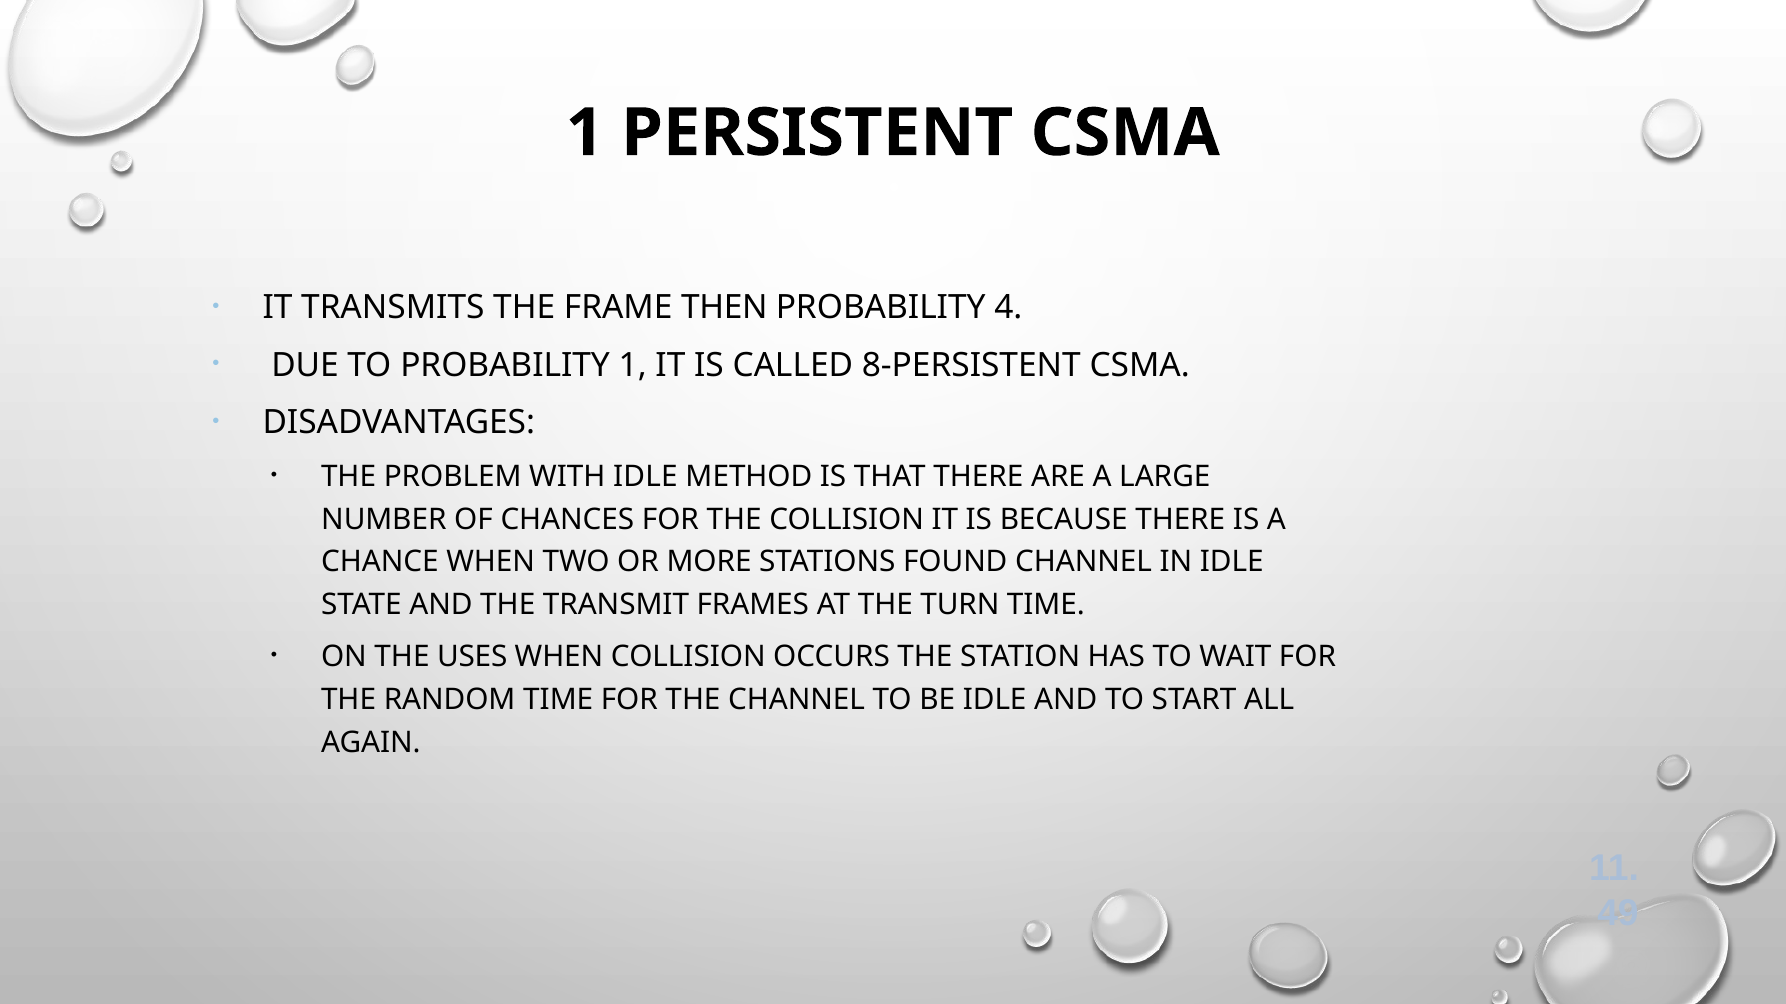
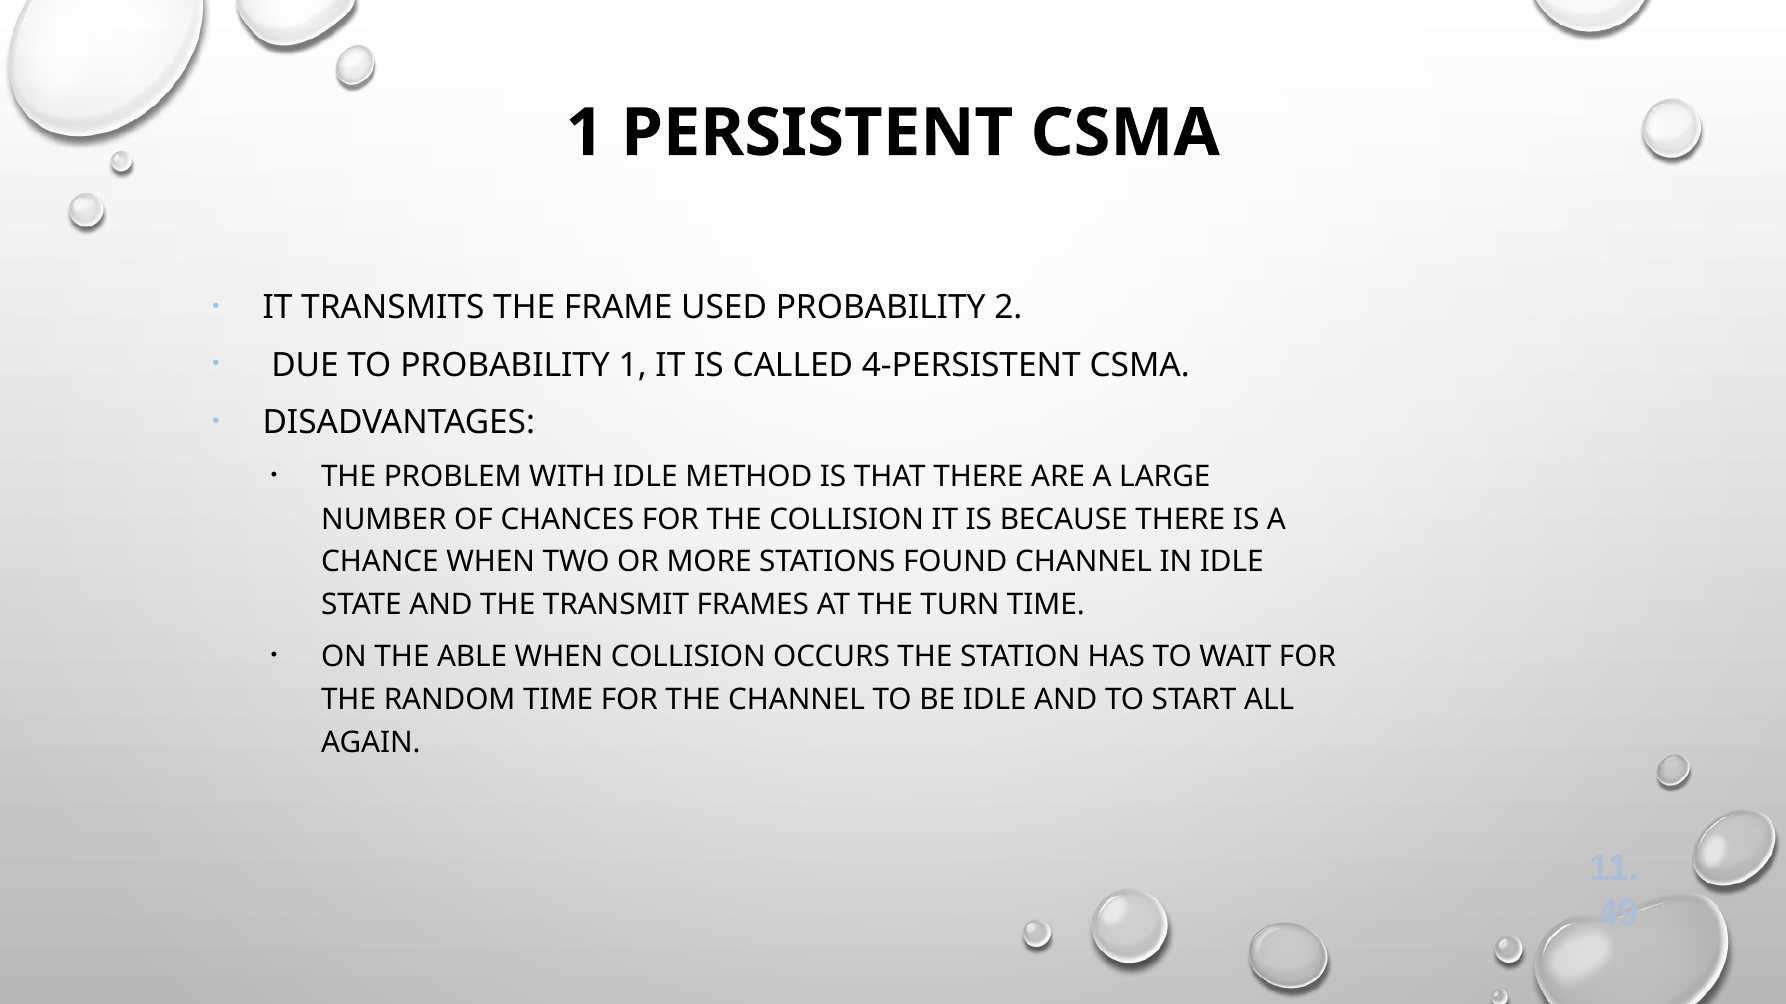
THEN: THEN -> USED
4: 4 -> 2
8-PERSISTENT: 8-PERSISTENT -> 4-PERSISTENT
USES: USES -> ABLE
